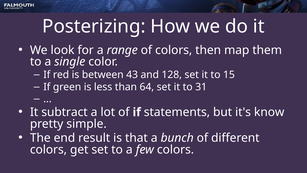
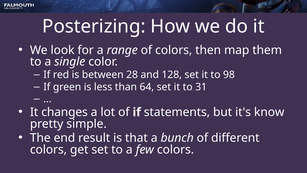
43: 43 -> 28
15: 15 -> 98
subtract: subtract -> changes
